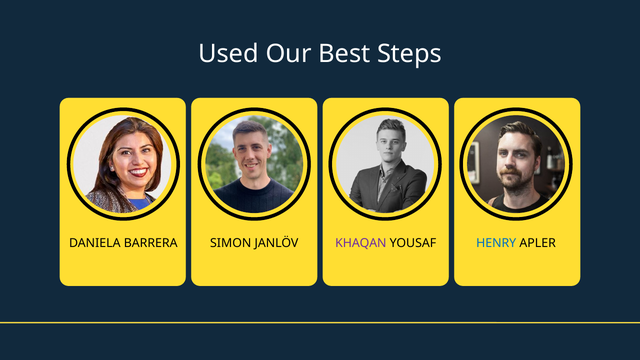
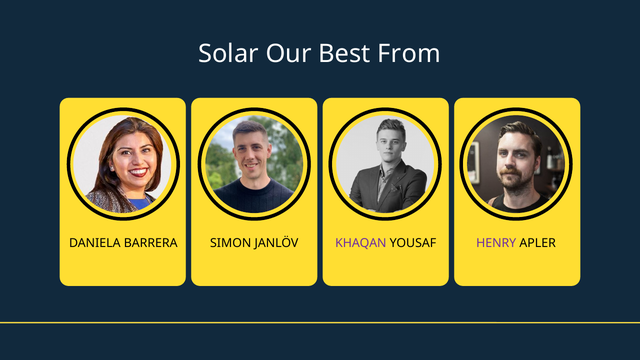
Used: Used -> Solar
Steps: Steps -> From
HENRY colour: blue -> purple
